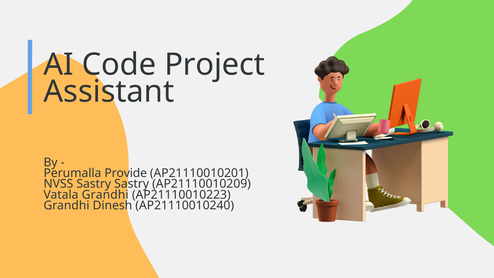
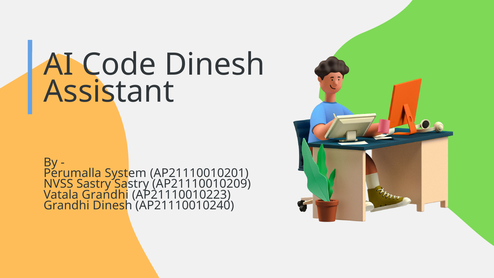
Code Project: Project -> Dinesh
Provide: Provide -> System
